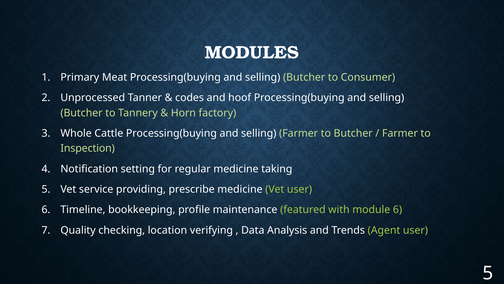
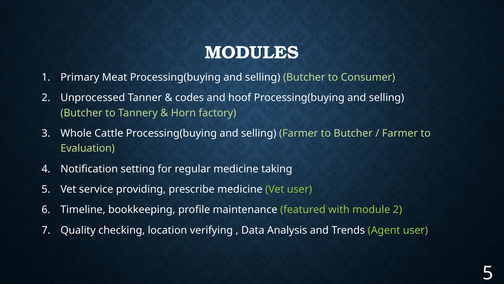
Inspection: Inspection -> Evaluation
module 6: 6 -> 2
